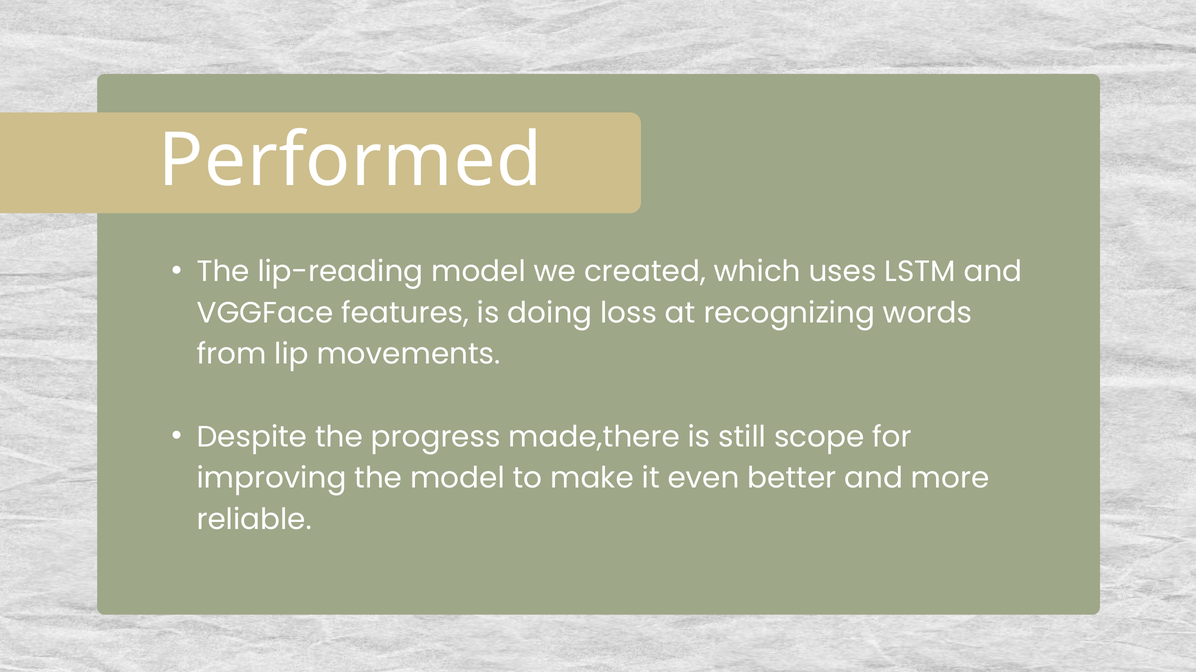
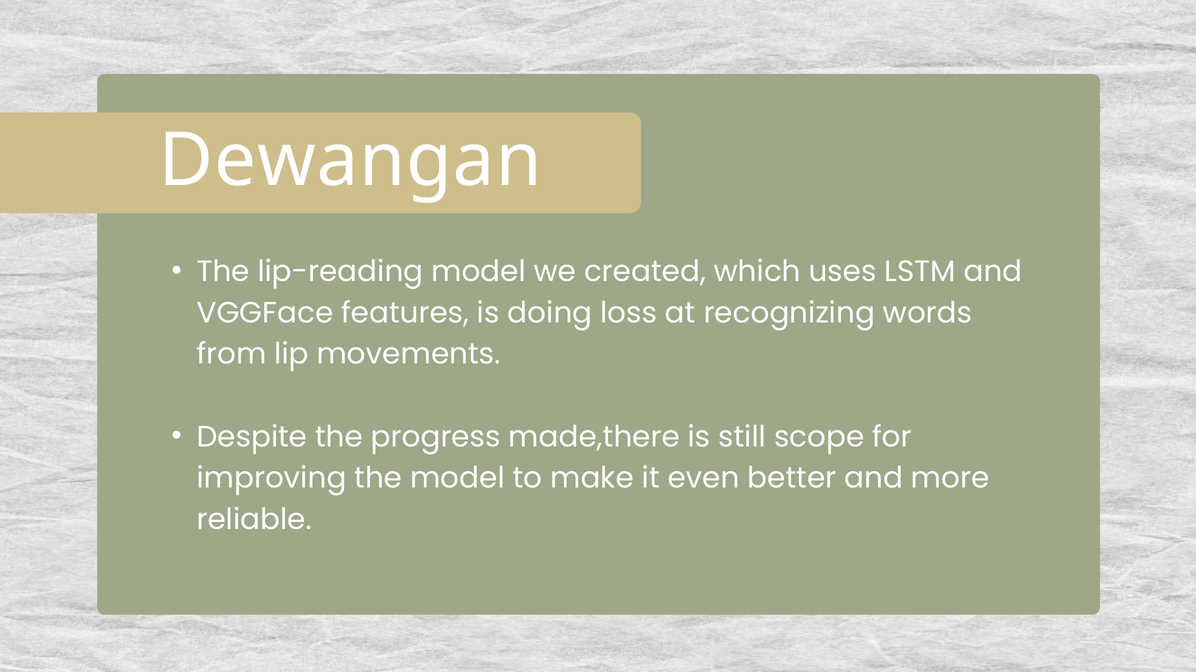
Performed: Performed -> Dewangan
